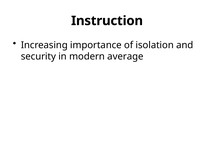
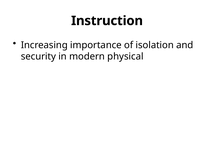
average: average -> physical
